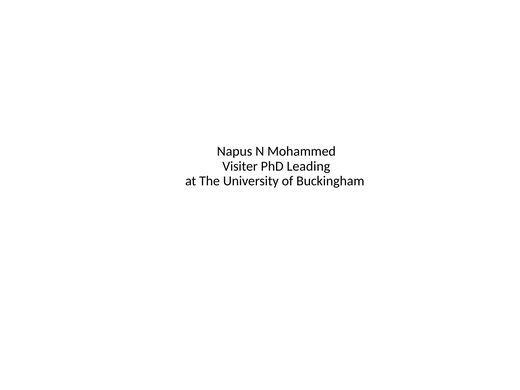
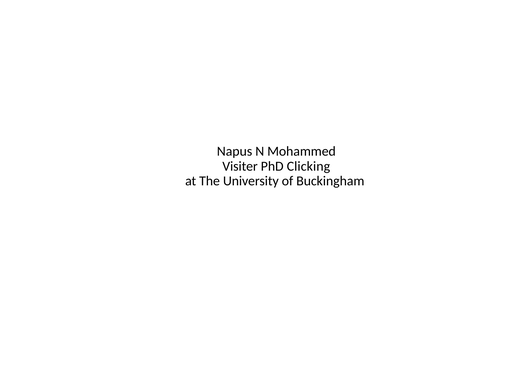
Leading: Leading -> Clicking
